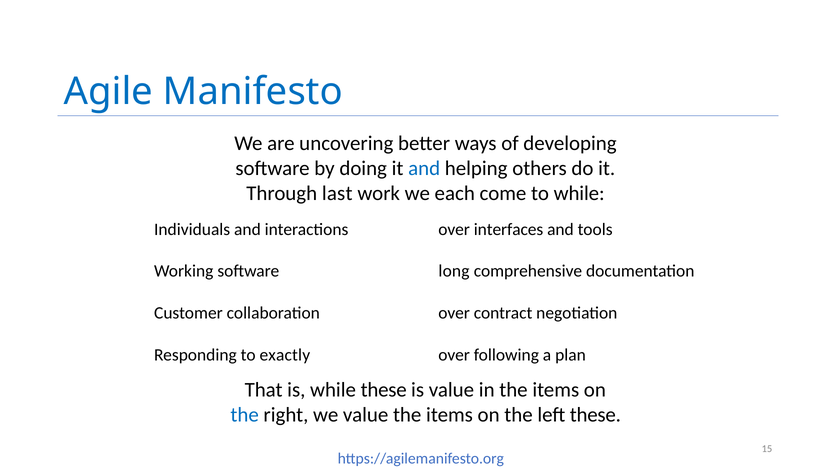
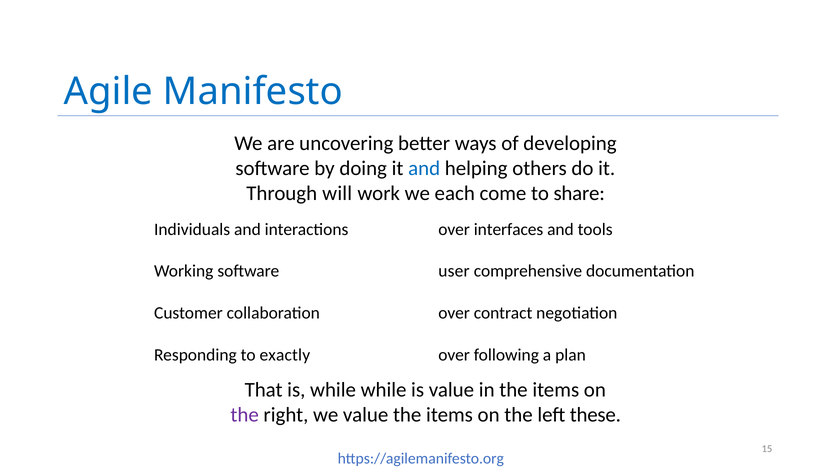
last: last -> will
to while: while -> share
long: long -> user
while these: these -> while
the at (245, 415) colour: blue -> purple
